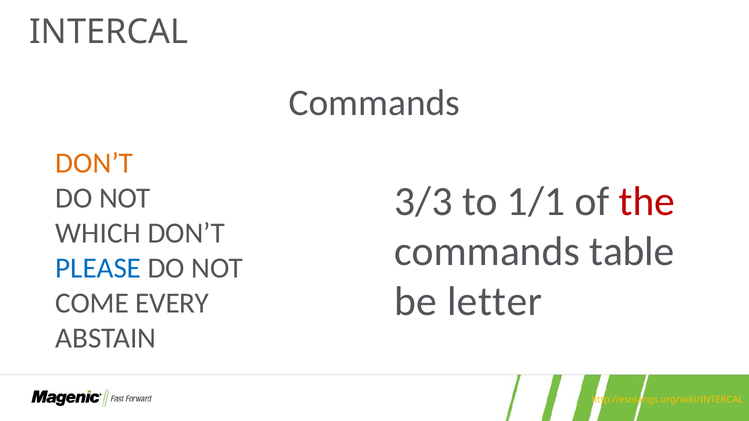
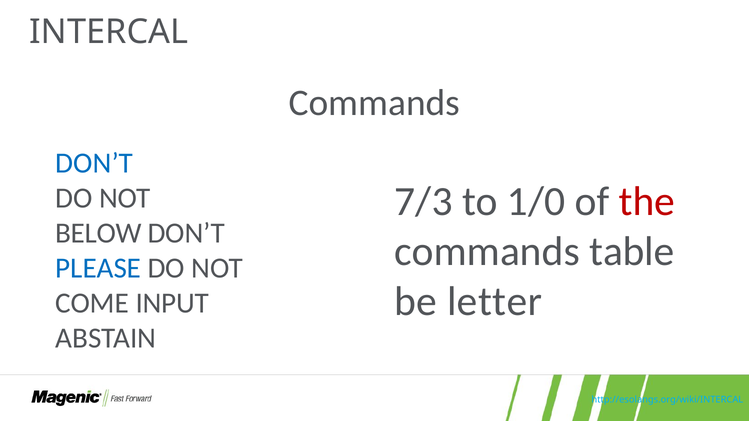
DON’T at (94, 163) colour: orange -> blue
3/3: 3/3 -> 7/3
1/1: 1/1 -> 1/0
WHICH: WHICH -> BELOW
EVERY: EVERY -> INPUT
http://esolangs.org/wiki/INTERCAL colour: yellow -> light blue
